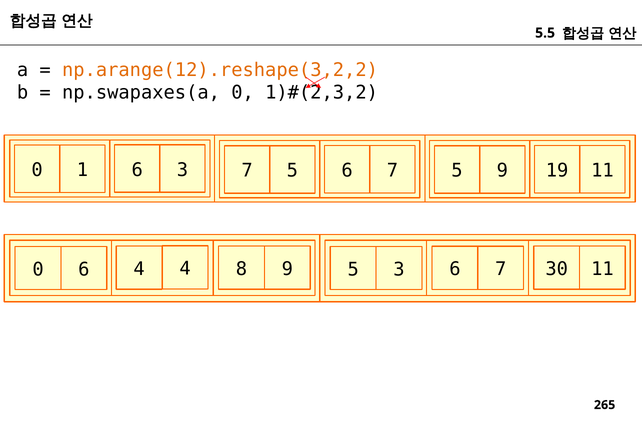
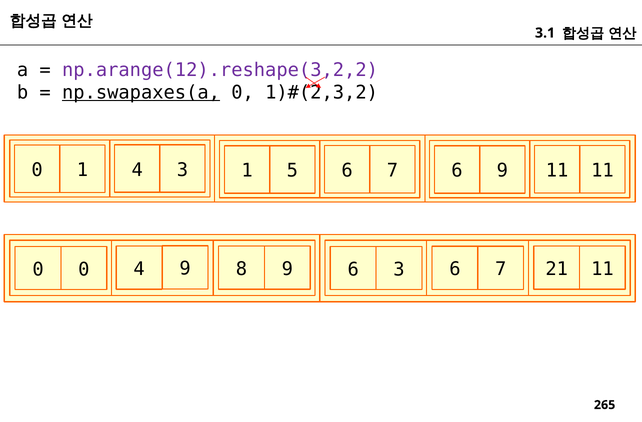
5.5: 5.5 -> 3.1
np.arange(12).reshape(3,2,2 colour: orange -> purple
np.swapaxes(a underline: none -> present
1 6: 6 -> 4
3 7: 7 -> 1
6 7 5: 5 -> 6
9 19: 19 -> 11
0 6: 6 -> 0
4 4: 4 -> 9
9 5: 5 -> 6
30: 30 -> 21
